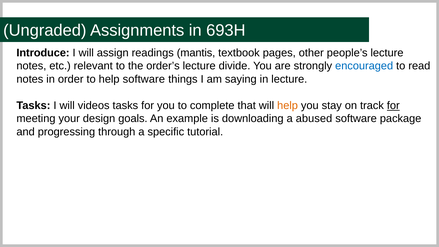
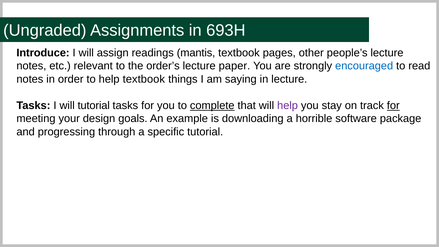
divide: divide -> paper
help software: software -> textbook
will videos: videos -> tutorial
complete underline: none -> present
help at (288, 106) colour: orange -> purple
abused: abused -> horrible
